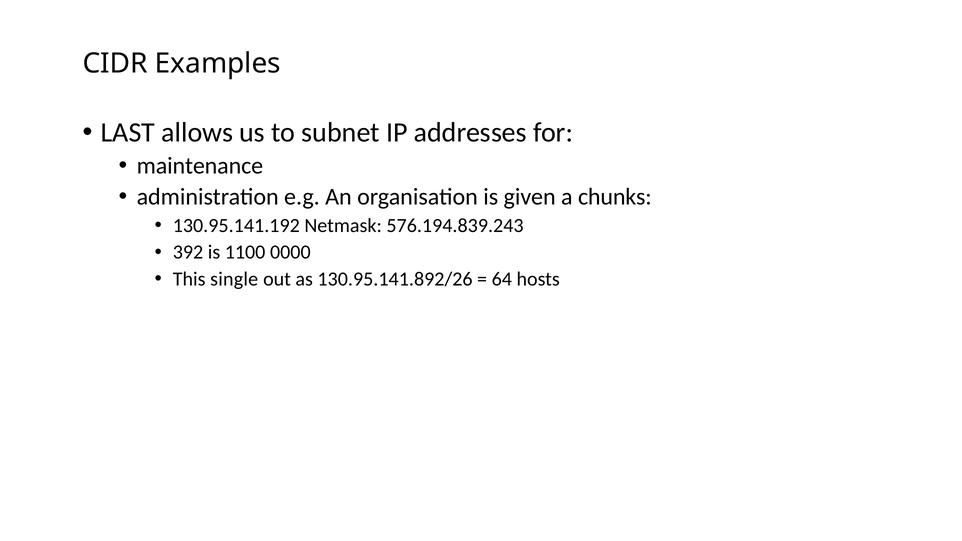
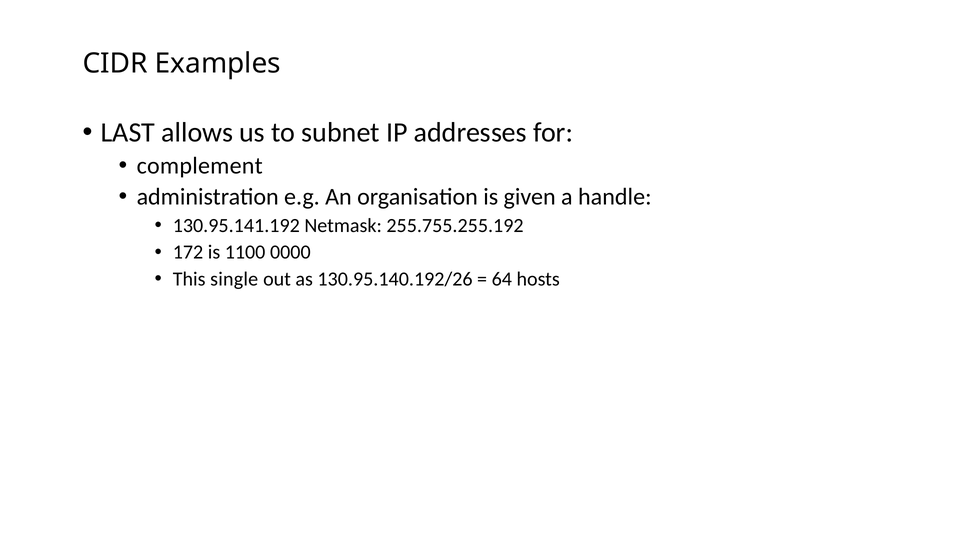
maintenance: maintenance -> complement
chunks: chunks -> handle
576.194.839.243: 576.194.839.243 -> 255.755.255.192
392: 392 -> 172
130.95.141.892/26: 130.95.141.892/26 -> 130.95.140.192/26
